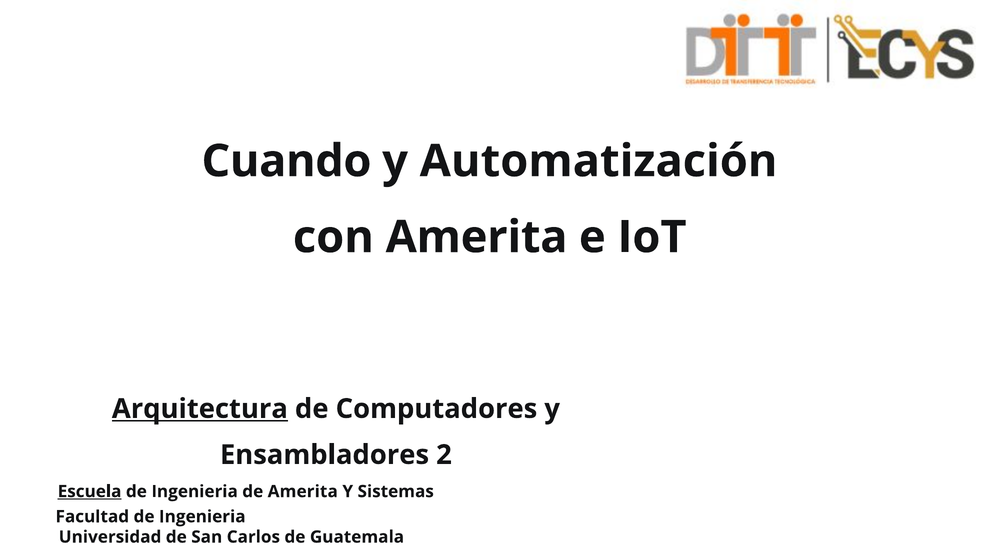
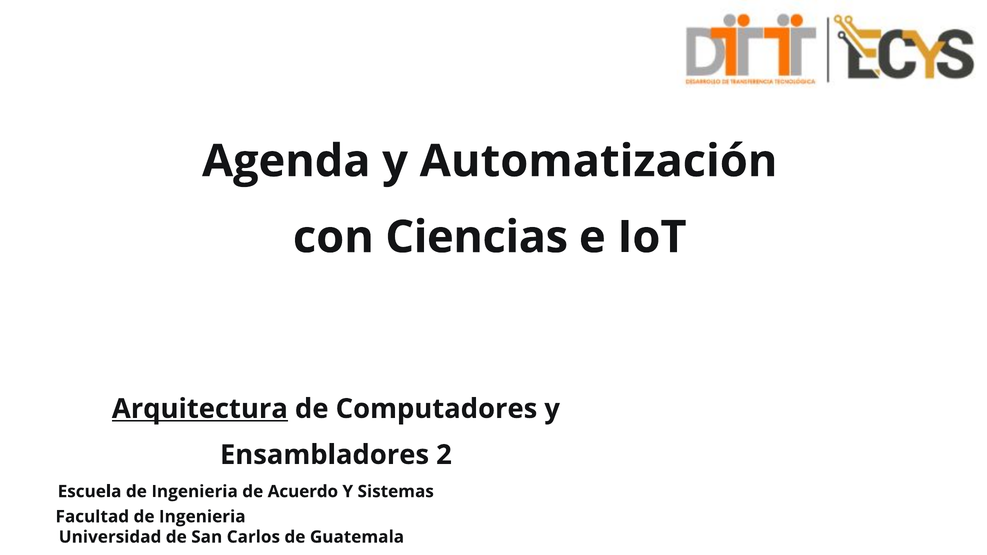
Cuando: Cuando -> Agenda
con Amerita: Amerita -> Ciencias
Escuela underline: present -> none
de Amerita: Amerita -> Acuerdo
